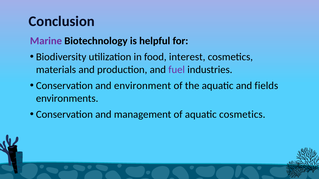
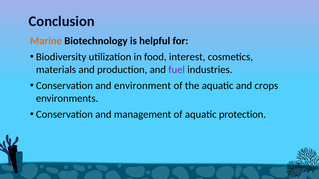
Marine colour: purple -> orange
fields: fields -> crops
aquatic cosmetics: cosmetics -> protection
